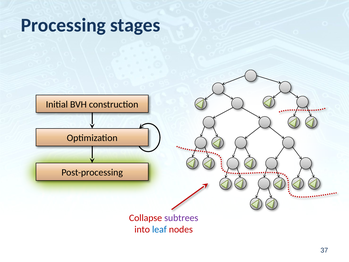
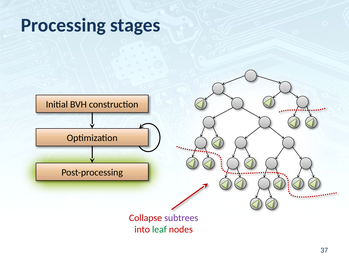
leaf colour: blue -> green
